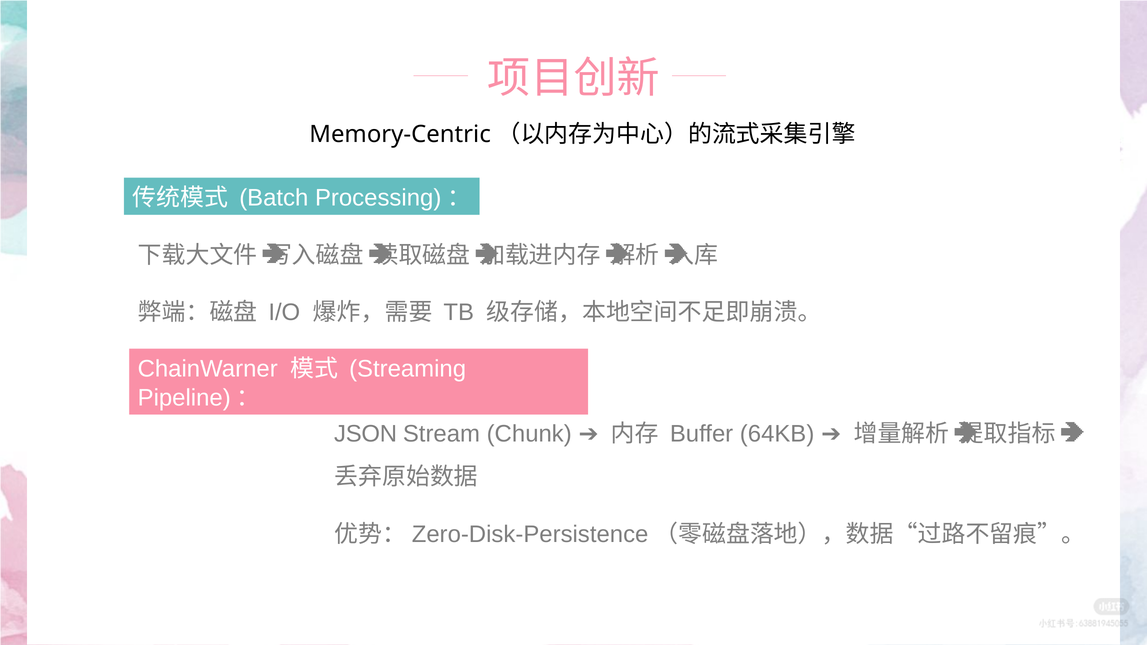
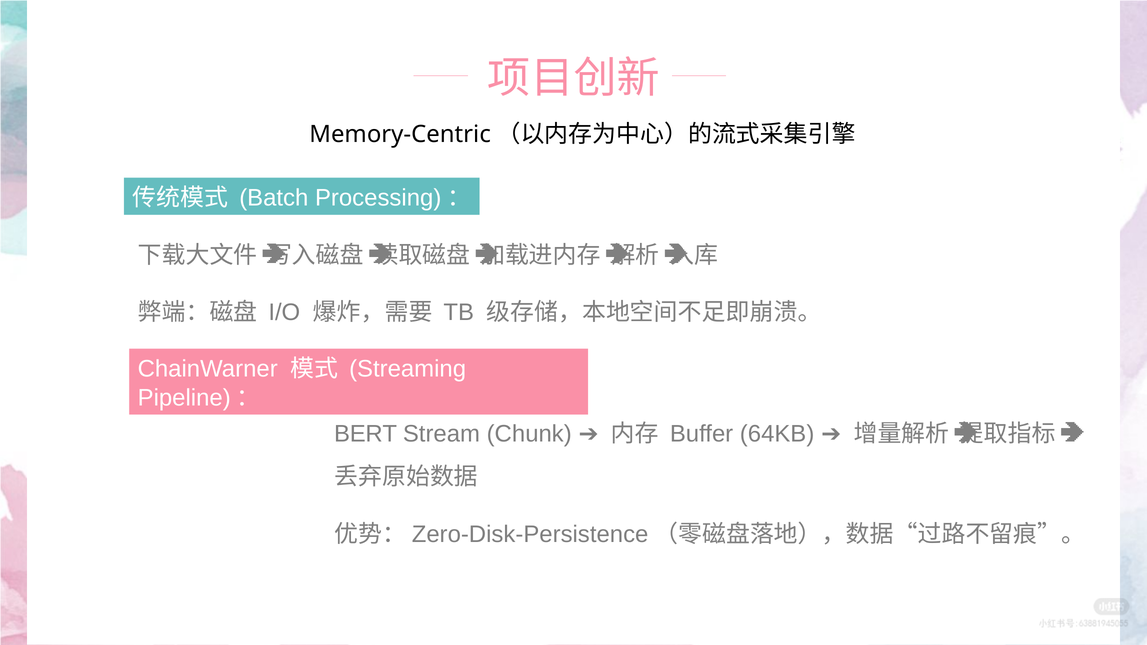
JSON: JSON -> BERT
